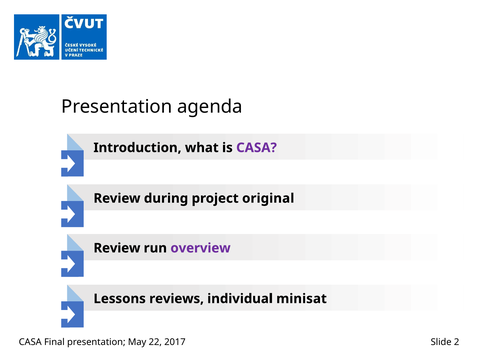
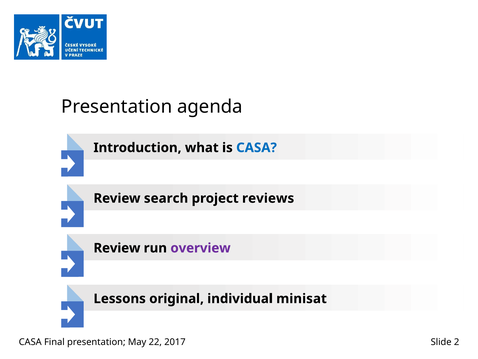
CASA at (256, 148) colour: purple -> blue
during: during -> search
original: original -> reviews
reviews: reviews -> original
